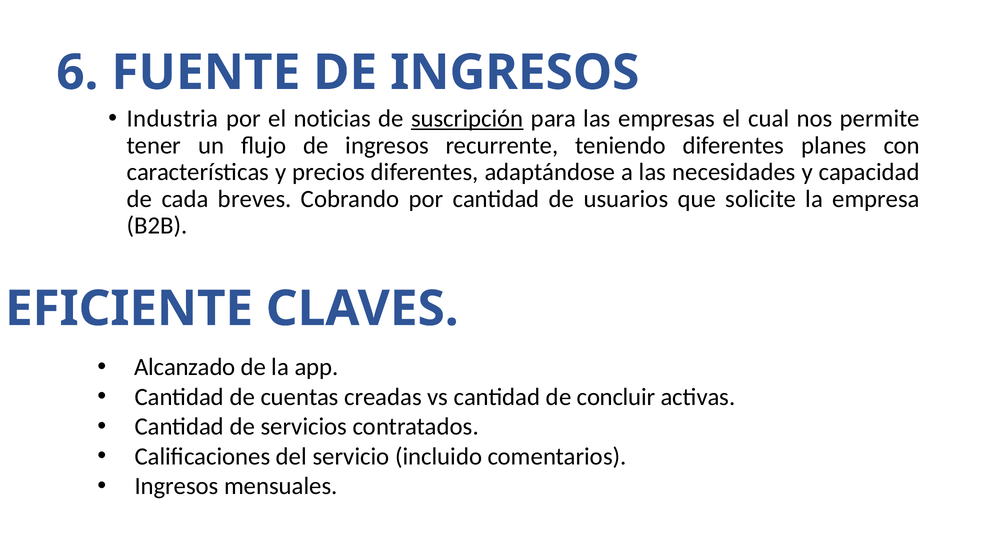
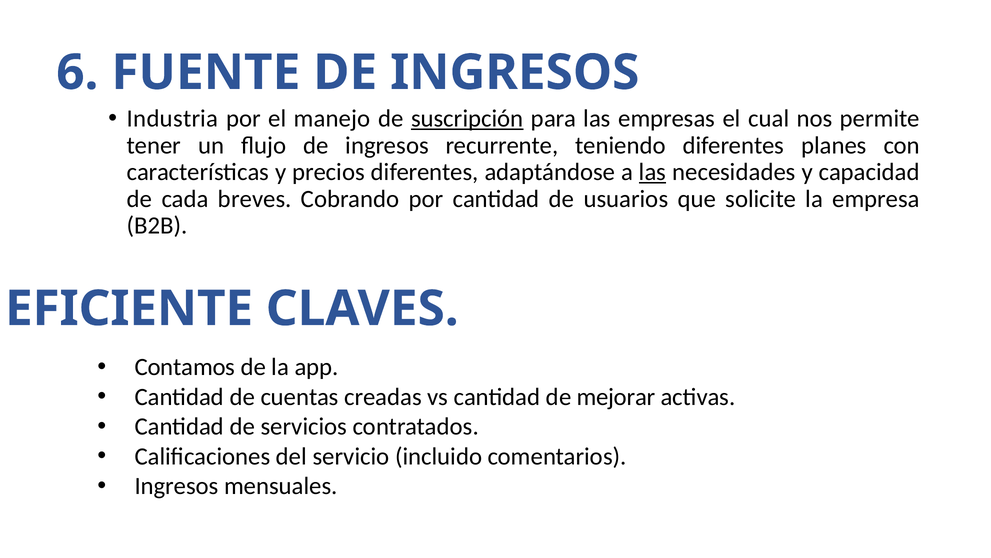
noticias: noticias -> manejo
las at (653, 172) underline: none -> present
Alcanzado: Alcanzado -> Contamos
concluir: concluir -> mejorar
